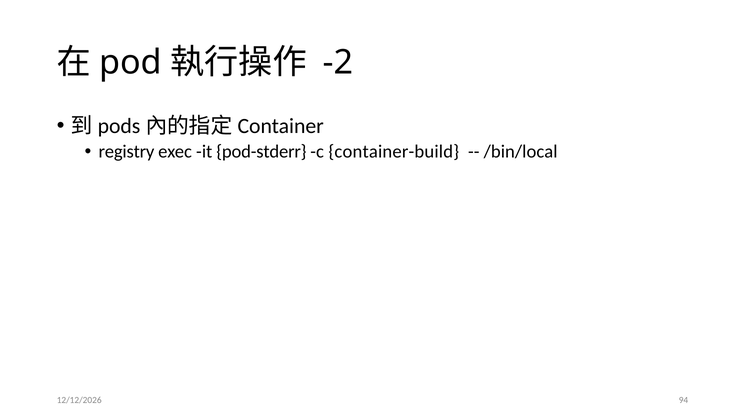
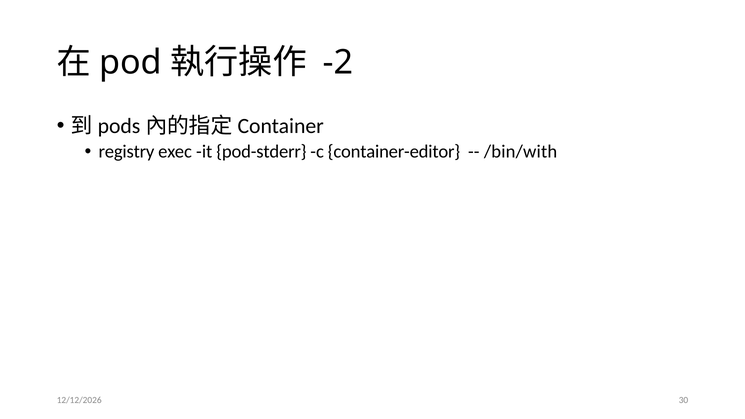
container-build: container-build -> container-editor
/bin/local: /bin/local -> /bin/with
94: 94 -> 30
